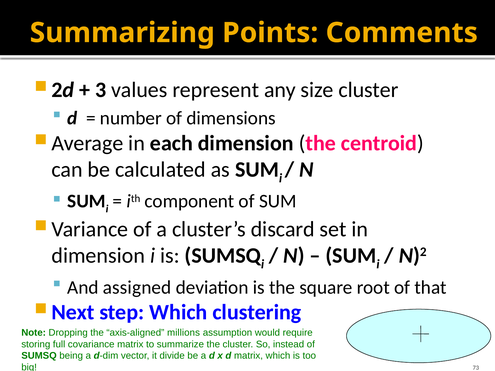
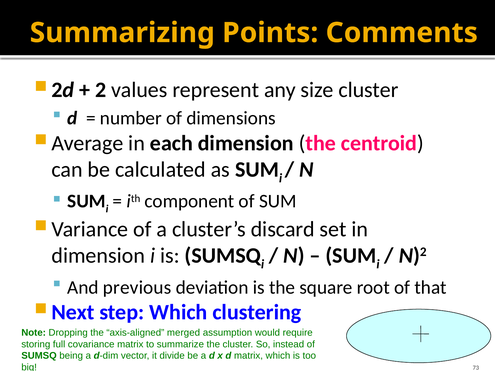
3: 3 -> 2
assigned: assigned -> previous
millions: millions -> merged
